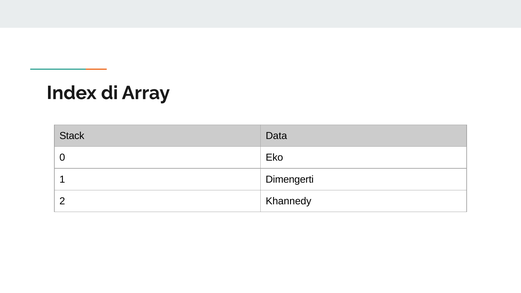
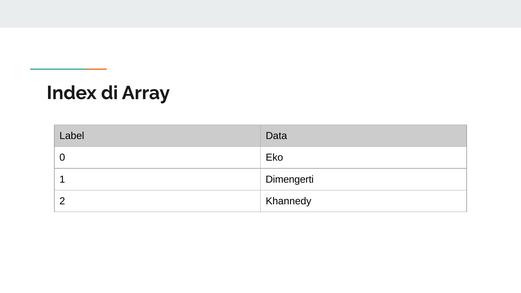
Stack: Stack -> Label
